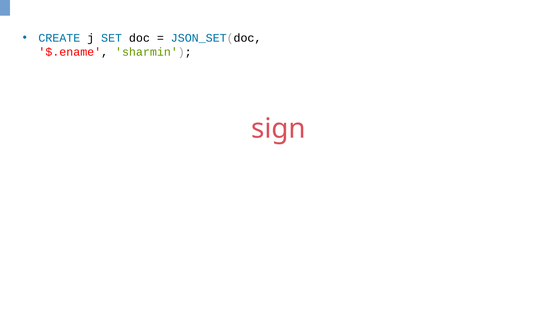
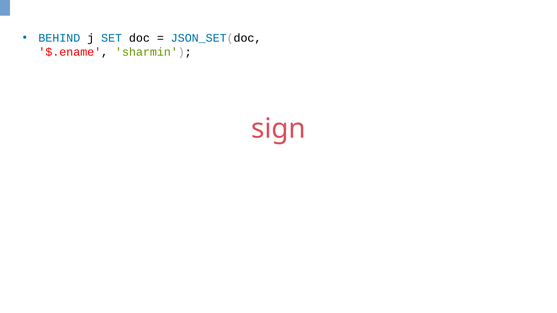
CREATE: CREATE -> BEHIND
